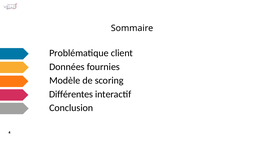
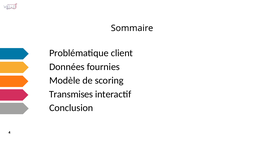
Différentes: Différentes -> Transmises
